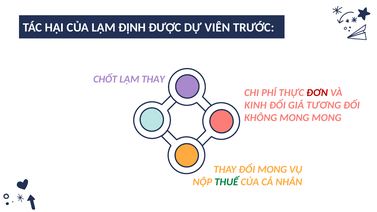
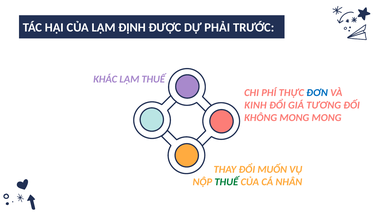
VIÊN: VIÊN -> PHẢI
CHỐT: CHỐT -> KHÁC
LẠM THAY: THAY -> THUẾ
ĐƠN colour: red -> blue
ĐỔI MONG: MONG -> MUỐN
